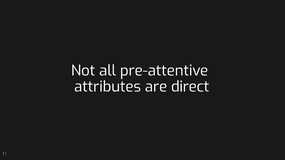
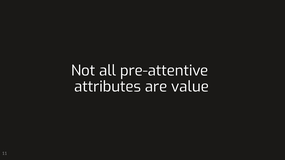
direct: direct -> value
